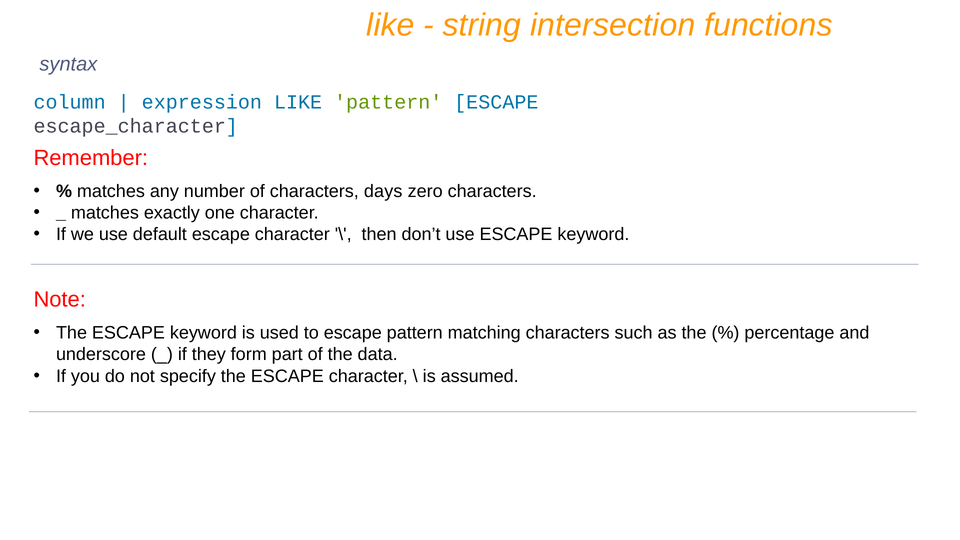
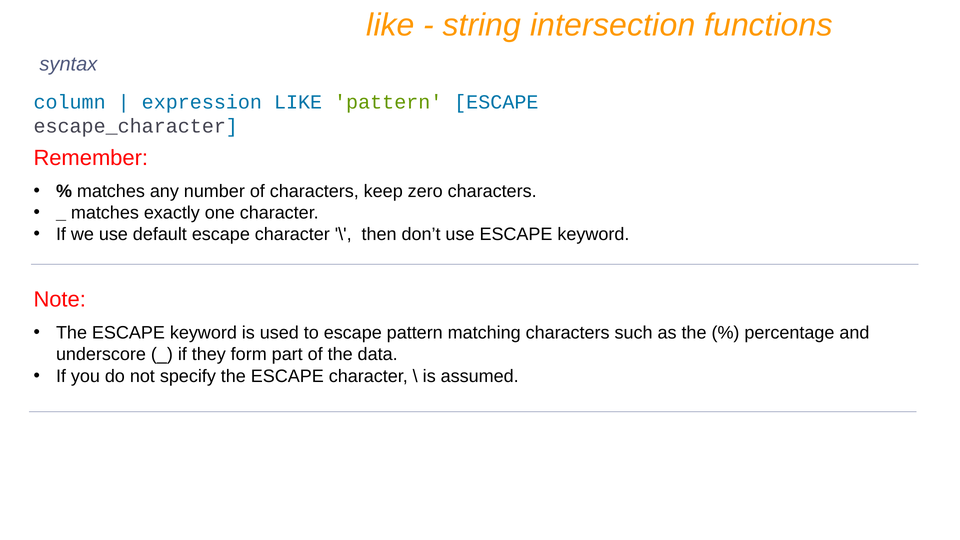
days: days -> keep
